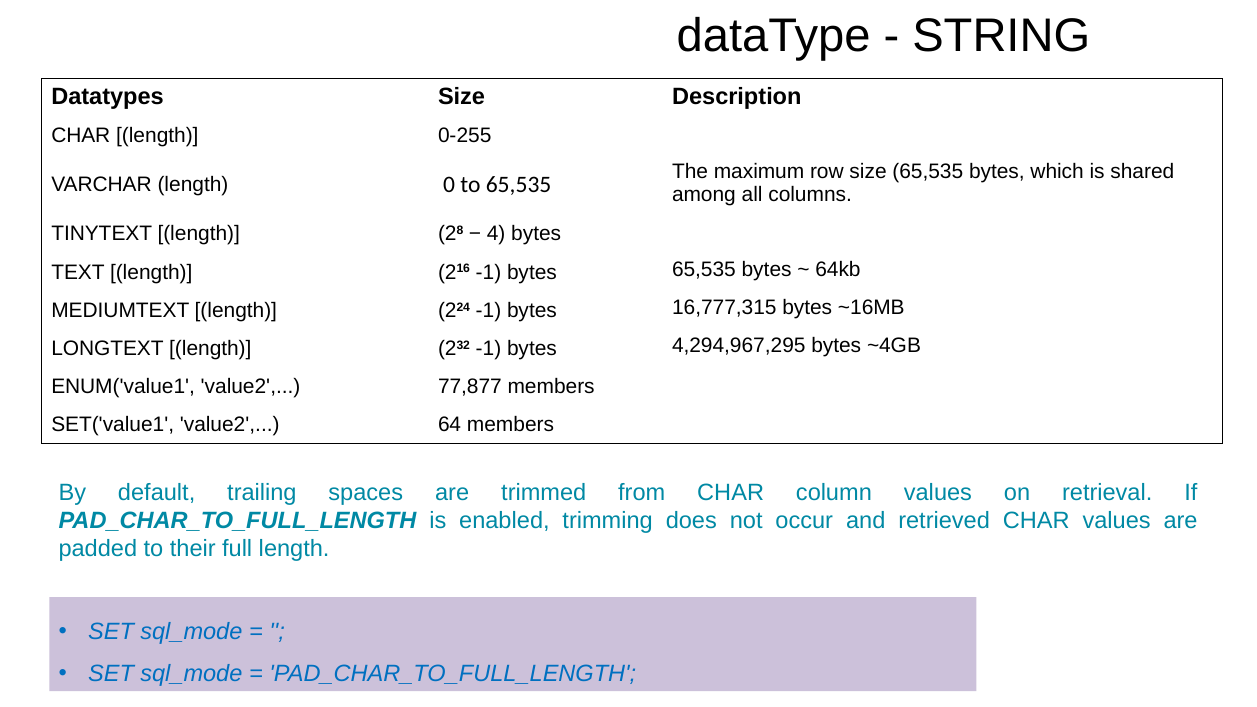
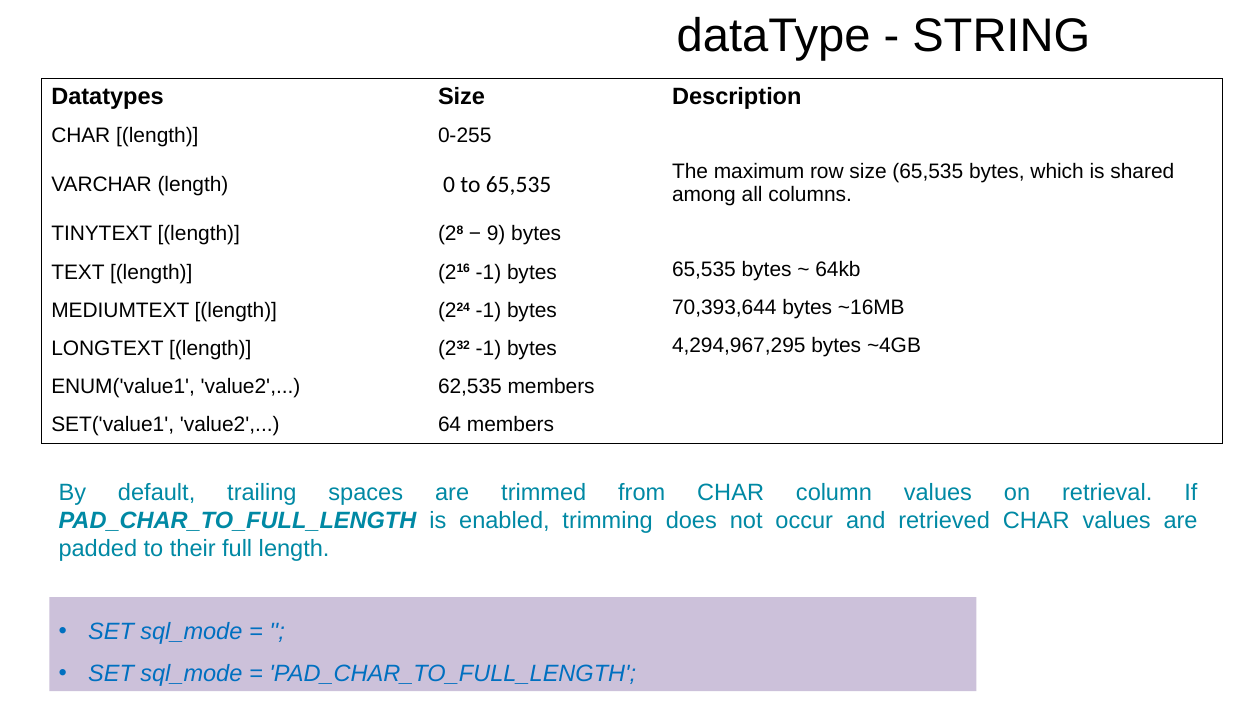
4: 4 -> 9
16,777,315: 16,777,315 -> 70,393,644
77,877: 77,877 -> 62,535
